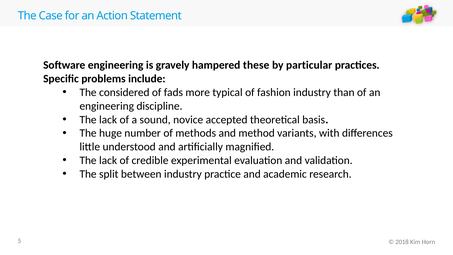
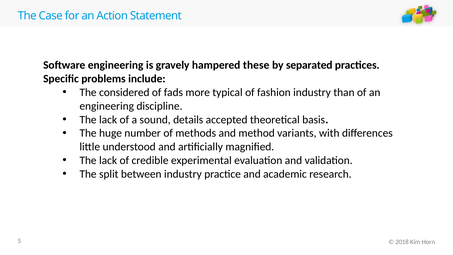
particular: particular -> separated
novice: novice -> details
